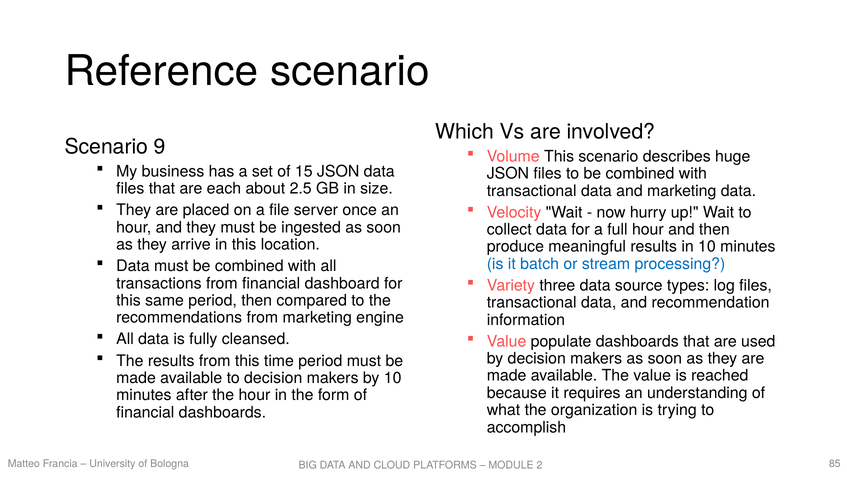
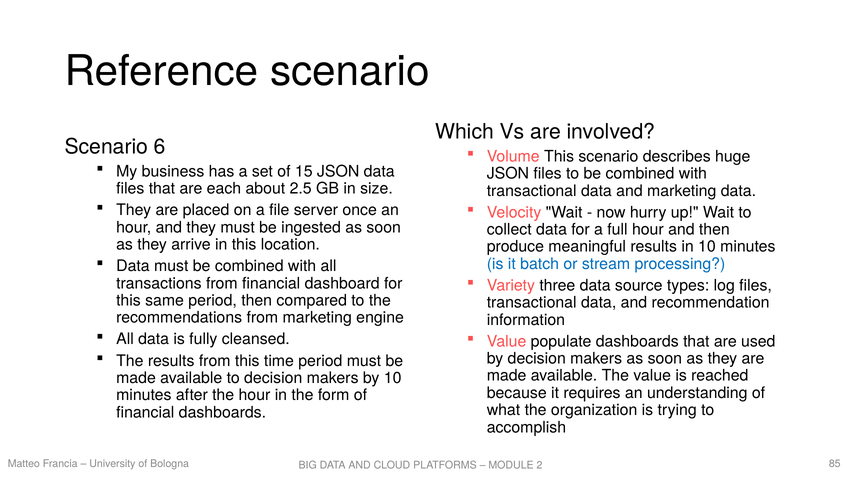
9: 9 -> 6
